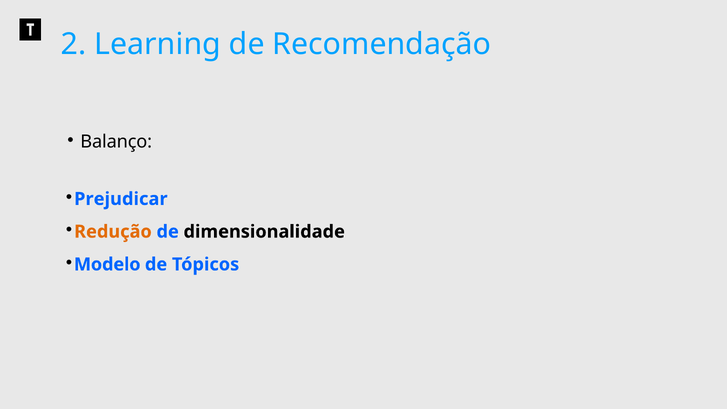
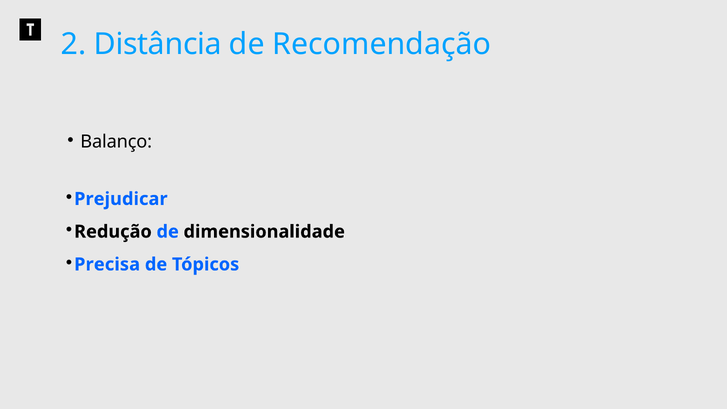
Learning: Learning -> Distância
Redução colour: orange -> black
Modelo: Modelo -> Precisa
